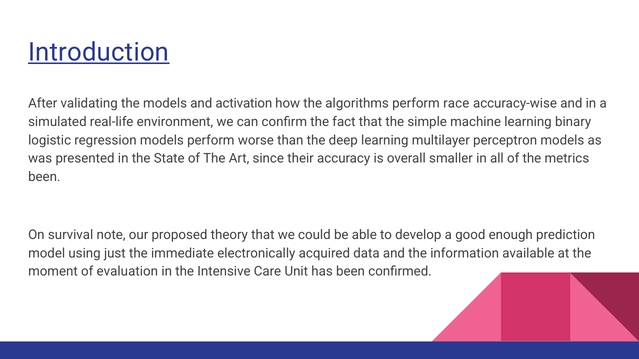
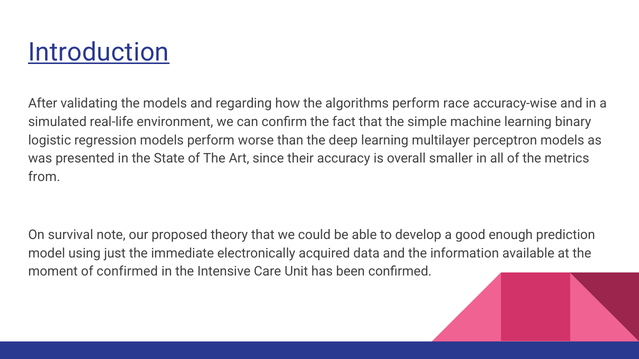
activation: activation -> regarding
been at (44, 177): been -> from
of evaluation: evaluation -> confirmed
